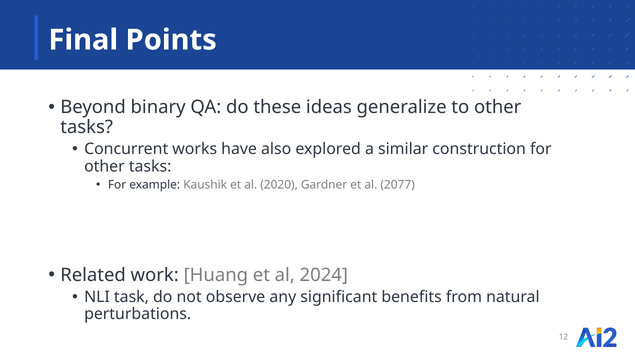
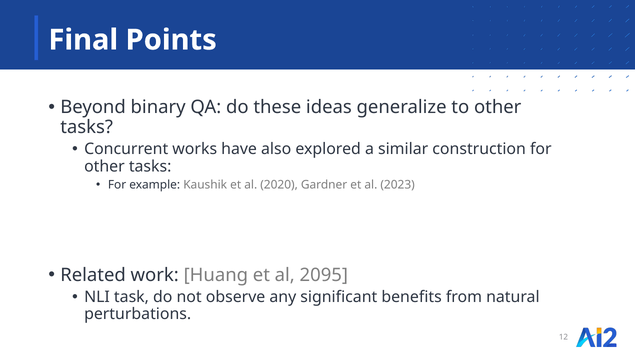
2077: 2077 -> 2023
2024: 2024 -> 2095
